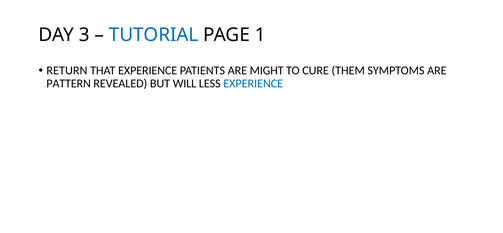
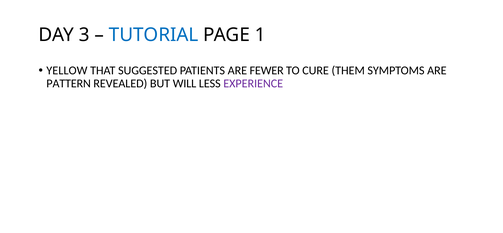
RETURN: RETURN -> YELLOW
THAT EXPERIENCE: EXPERIENCE -> SUGGESTED
MIGHT: MIGHT -> FEWER
EXPERIENCE at (253, 83) colour: blue -> purple
